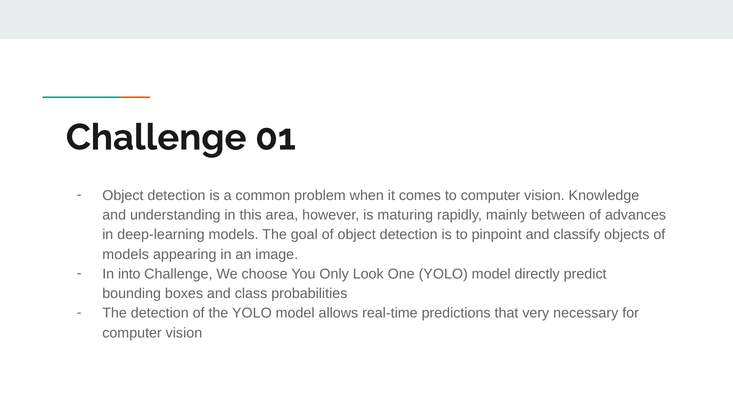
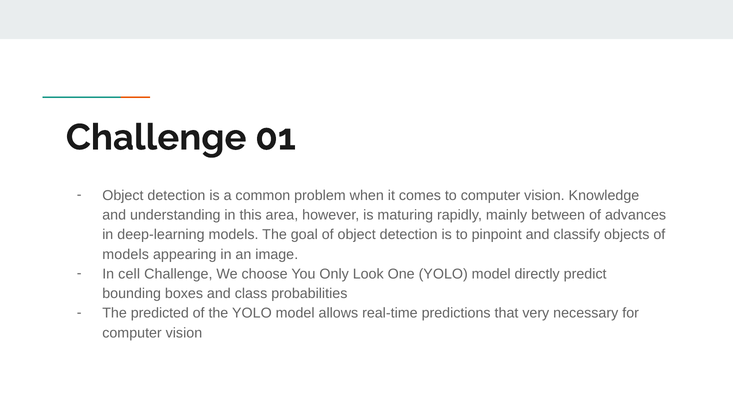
into: into -> cell
The detection: detection -> predicted
